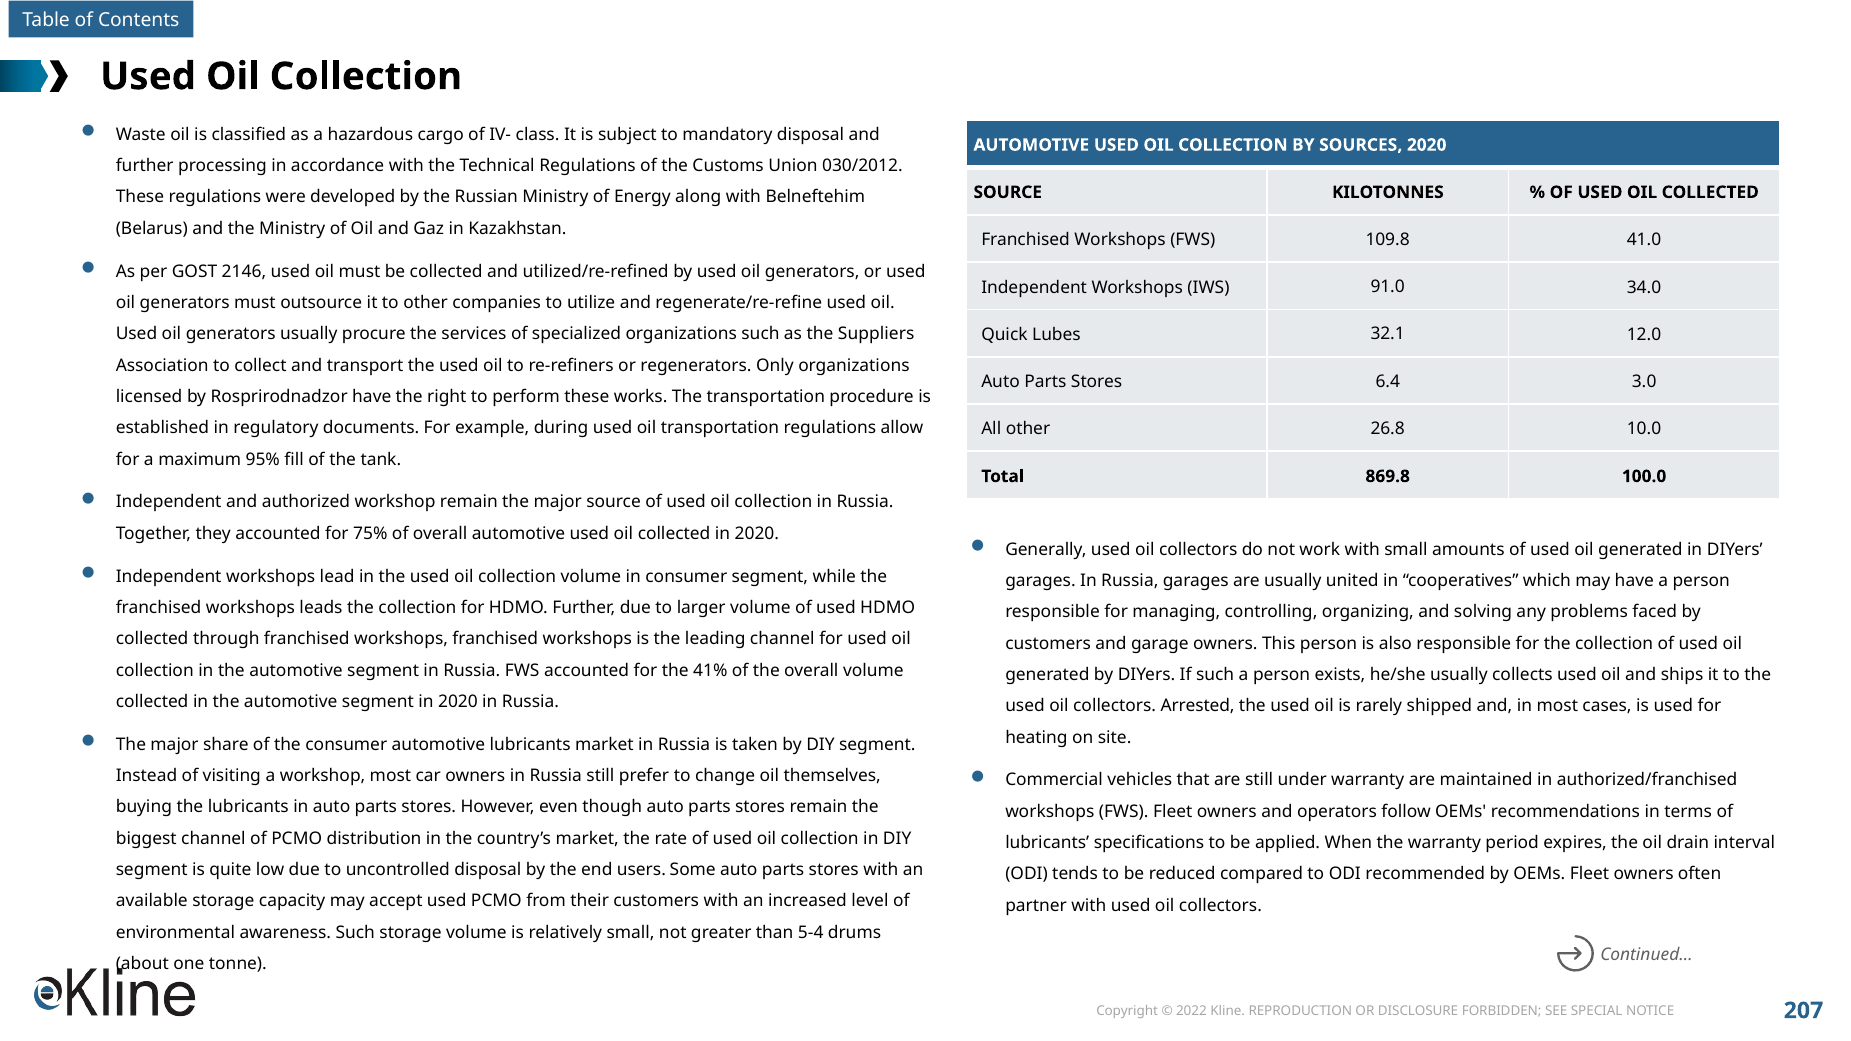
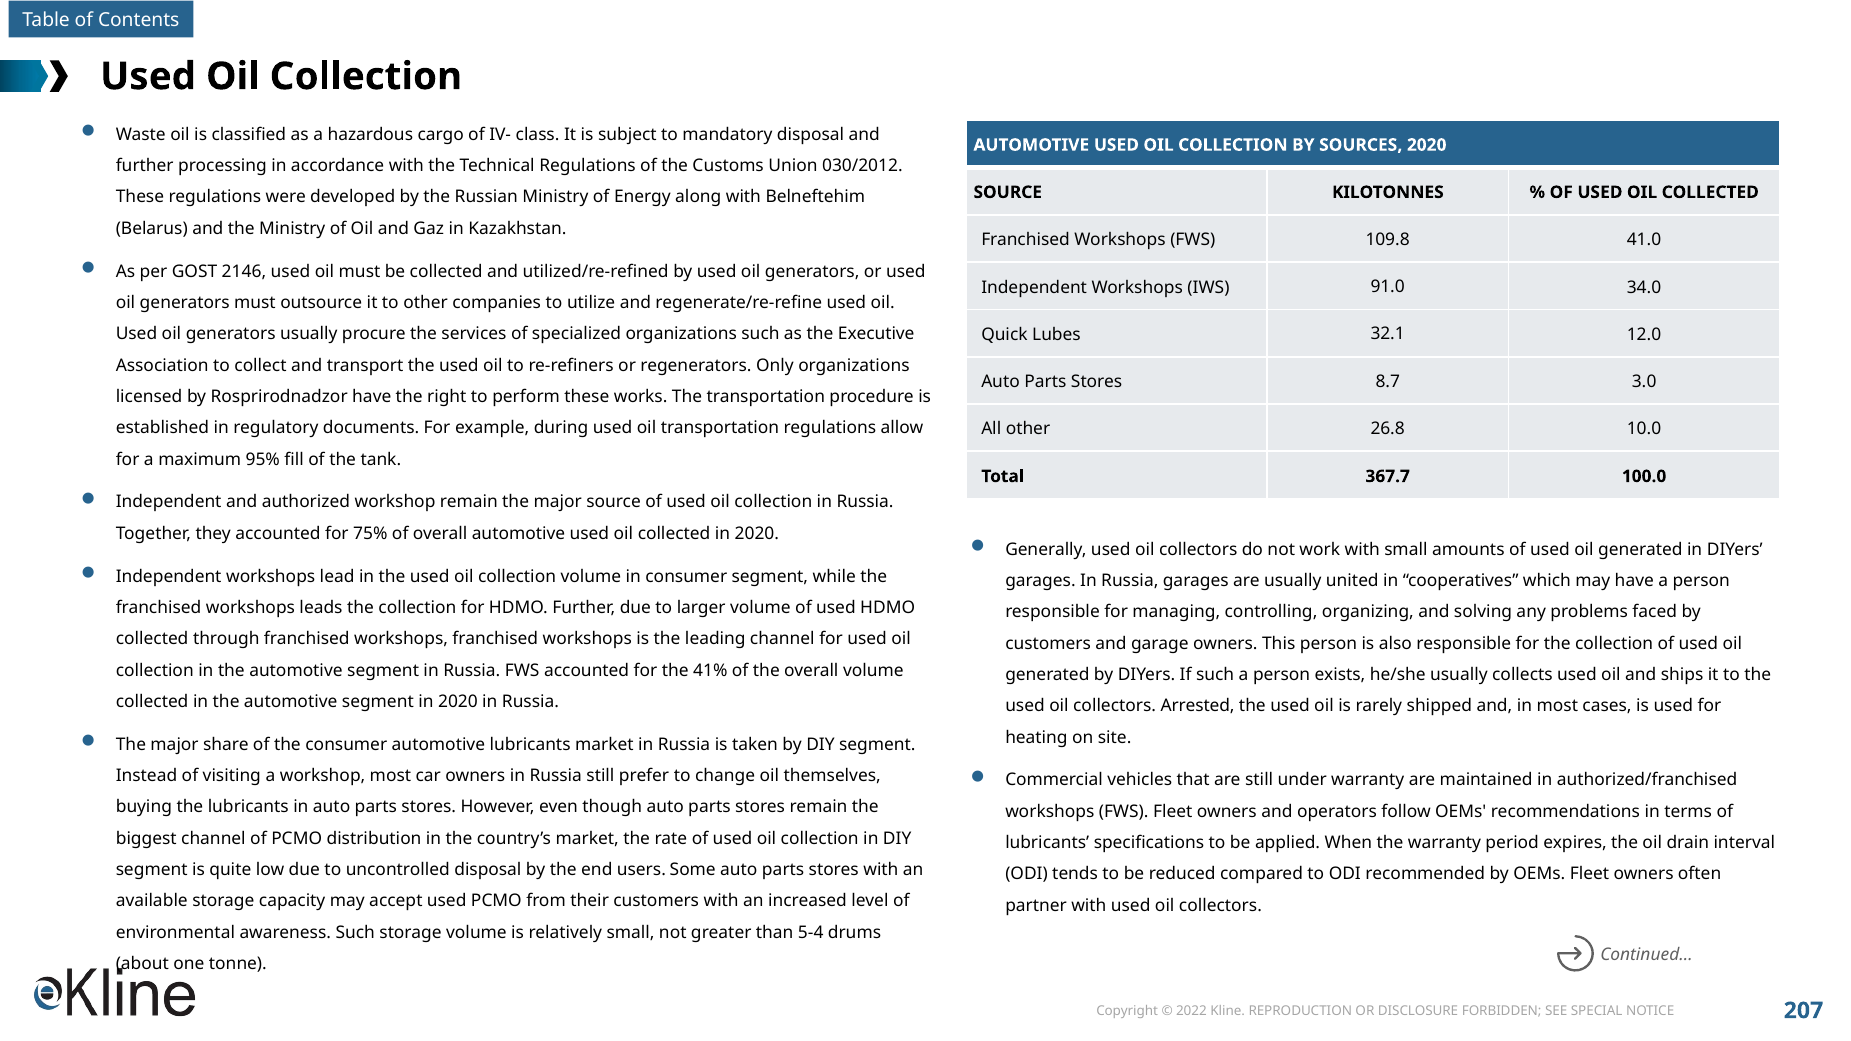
Suppliers: Suppliers -> Executive
6.4: 6.4 -> 8.7
869.8: 869.8 -> 367.7
